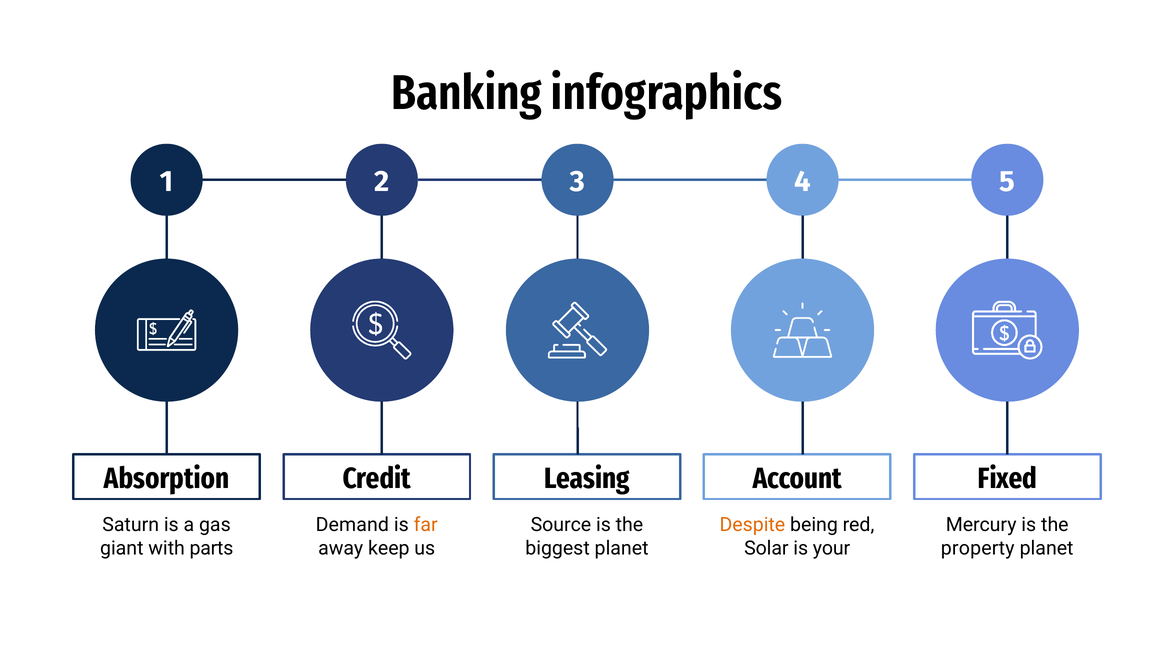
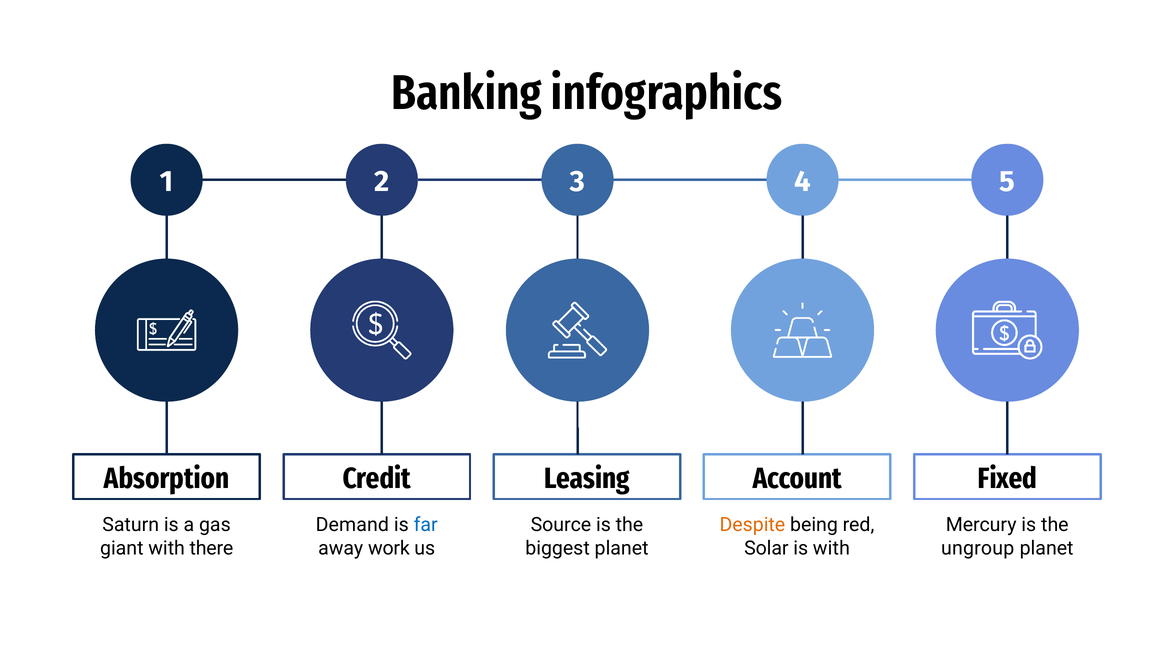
far colour: orange -> blue
parts: parts -> there
keep: keep -> work
is your: your -> with
property: property -> ungroup
